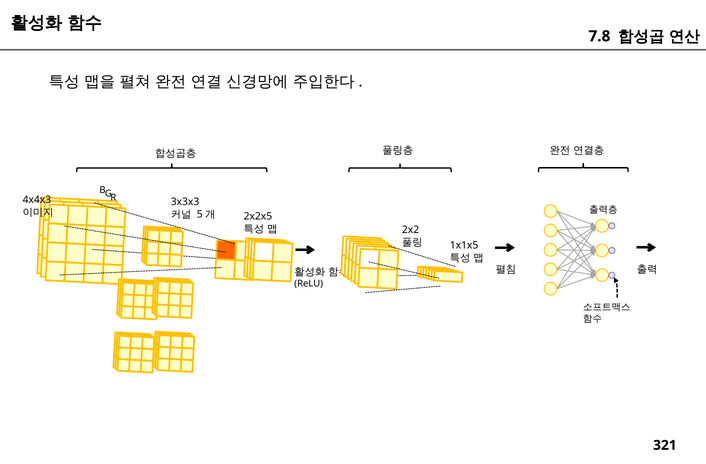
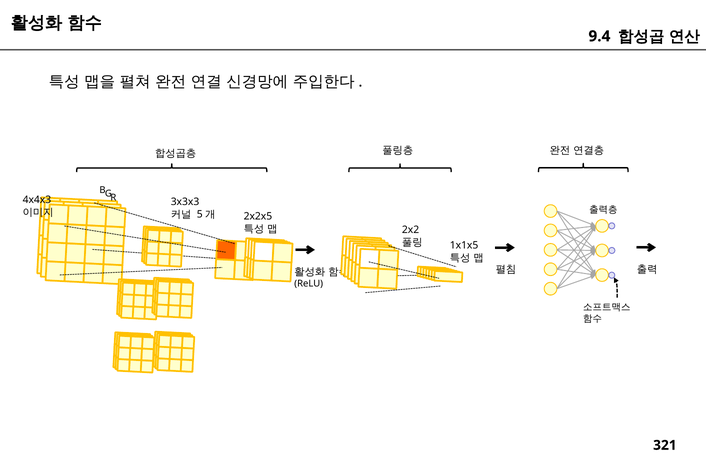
7.8: 7.8 -> 9.4
